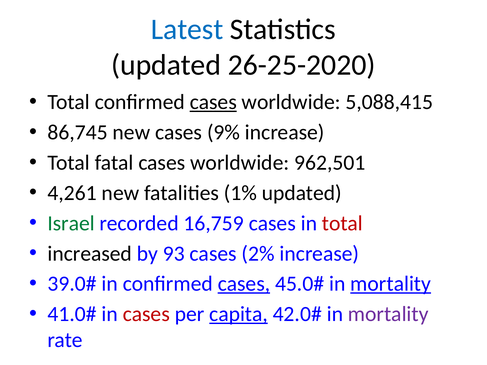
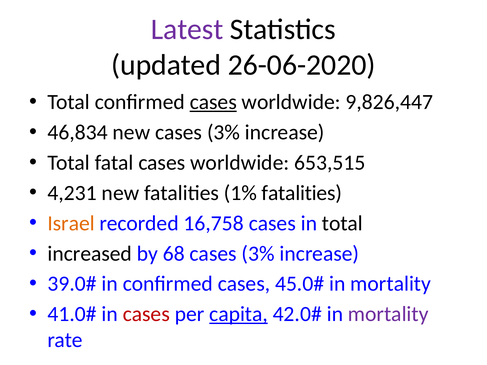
Latest colour: blue -> purple
26-25-2020: 26-25-2020 -> 26-06-2020
5,088,415: 5,088,415 -> 9,826,447
86,745: 86,745 -> 46,834
new cases 9%: 9% -> 3%
962,501: 962,501 -> 653,515
4,261: 4,261 -> 4,231
1% updated: updated -> fatalities
Israel colour: green -> orange
16,759: 16,759 -> 16,758
total at (342, 223) colour: red -> black
93: 93 -> 68
2% at (258, 254): 2% -> 3%
cases at (244, 284) underline: present -> none
mortality at (391, 284) underline: present -> none
